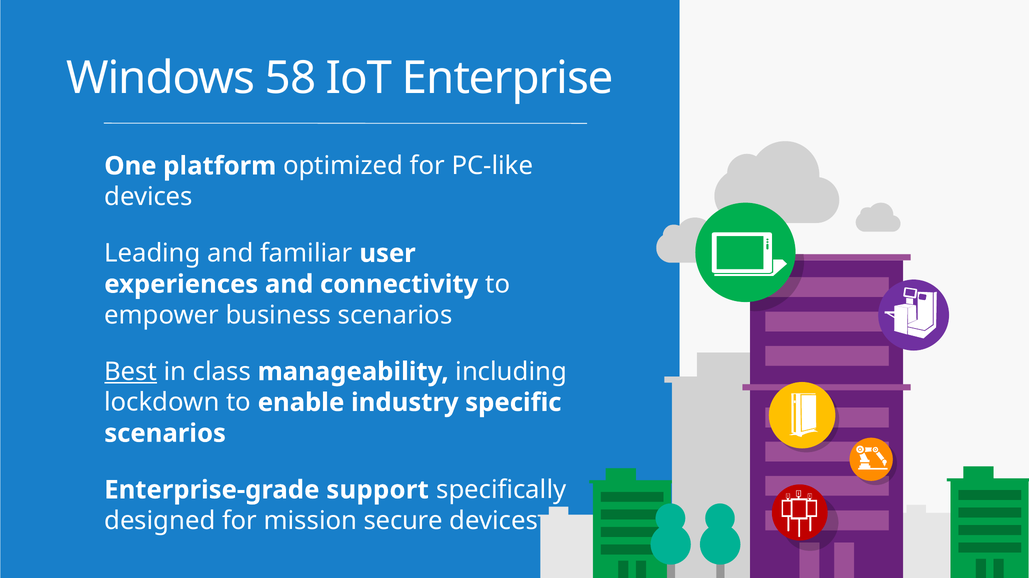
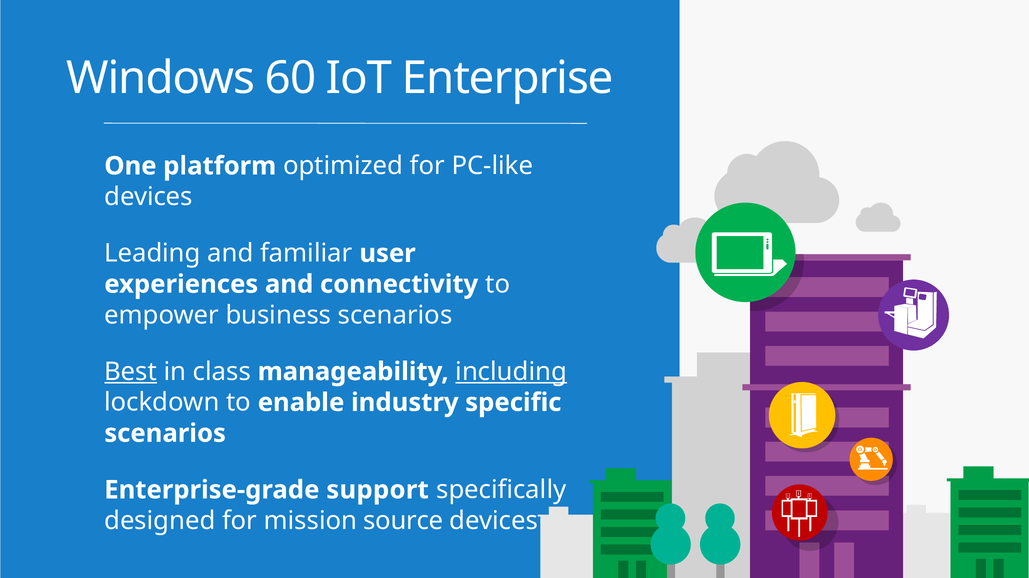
58: 58 -> 60
including underline: none -> present
secure: secure -> source
